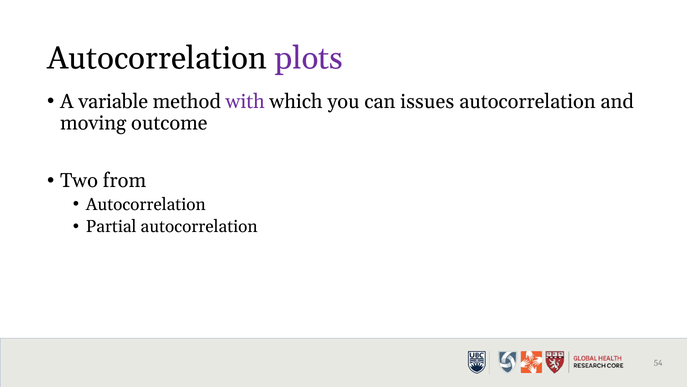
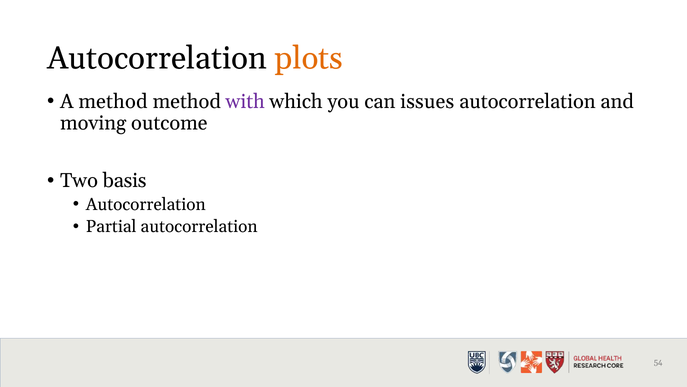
plots colour: purple -> orange
A variable: variable -> method
from: from -> basis
